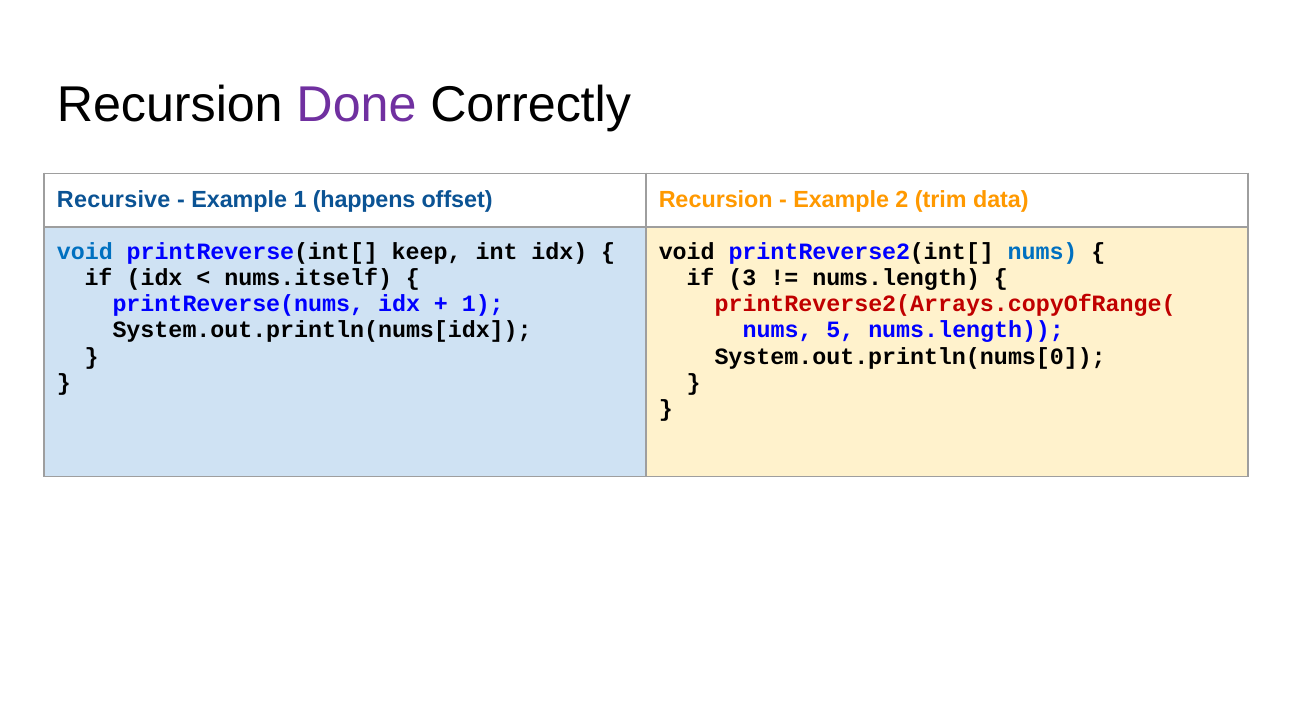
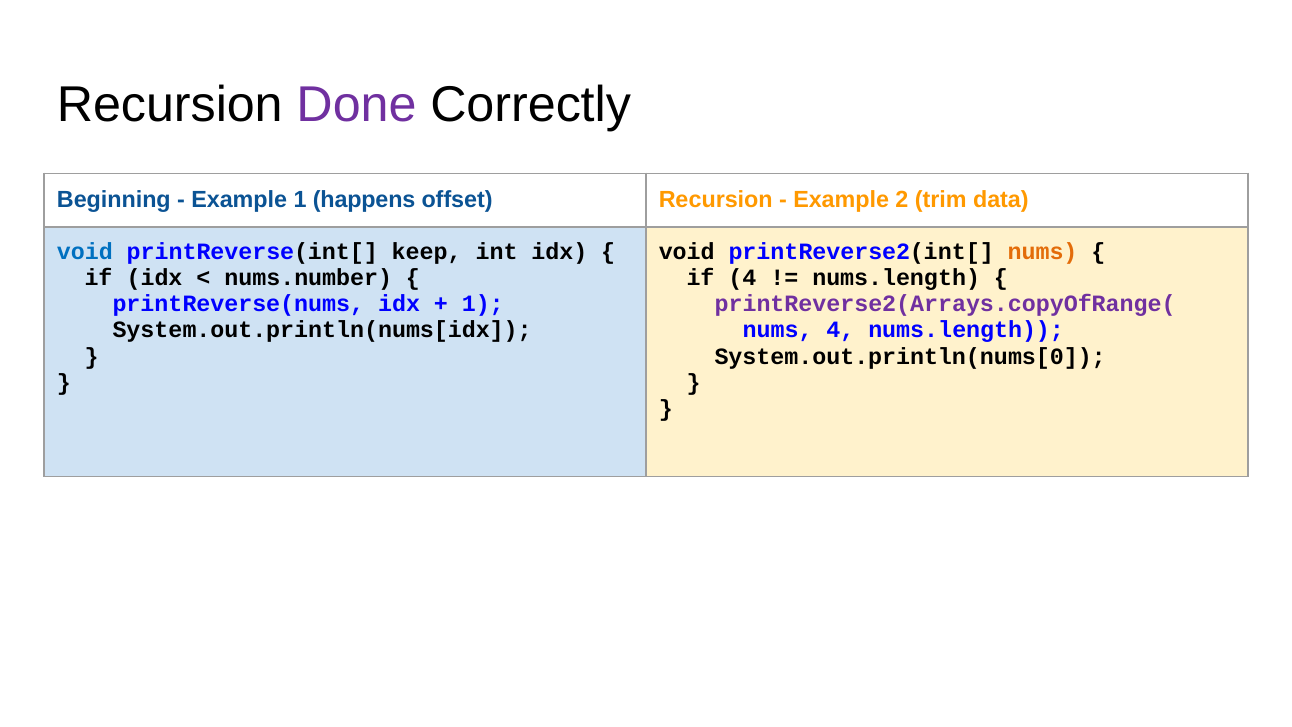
Recursive: Recursive -> Beginning
nums at (1043, 251) colour: blue -> orange
nums.itself: nums.itself -> nums.number
if 3: 3 -> 4
printReverse2(Arrays.copyOfRange( colour: red -> purple
nums 5: 5 -> 4
